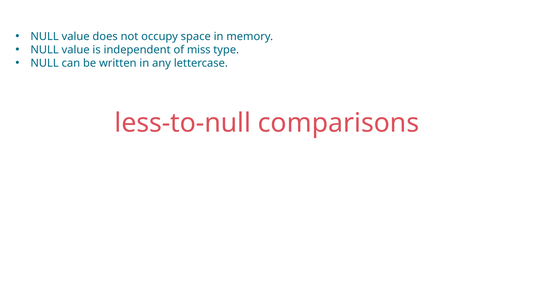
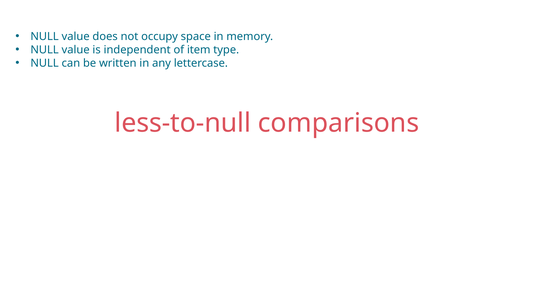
miss: miss -> item
